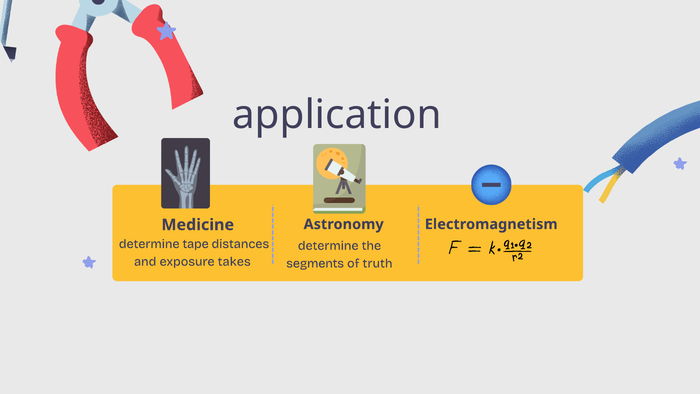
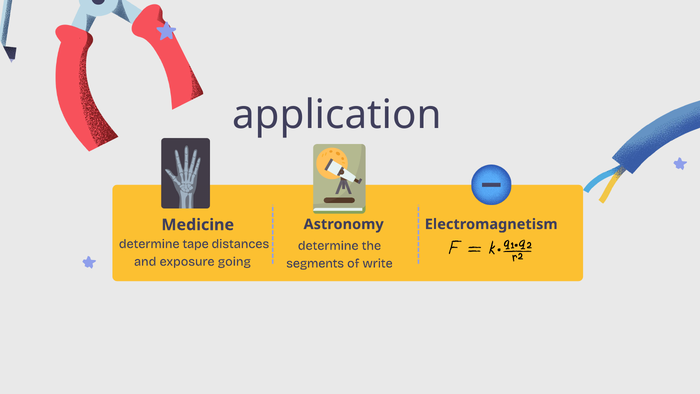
takes: takes -> going
truth: truth -> write
